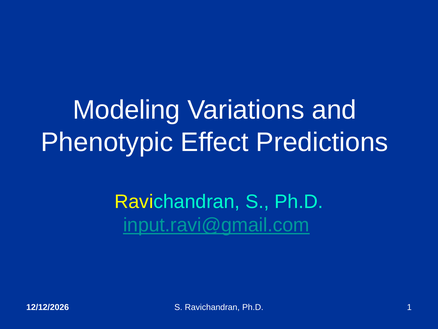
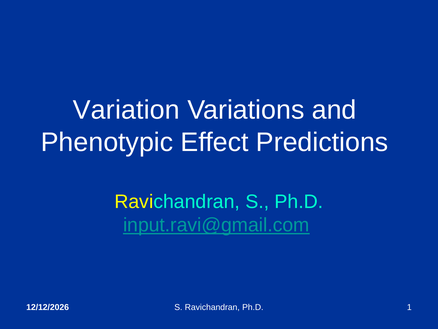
Modeling: Modeling -> Variation
